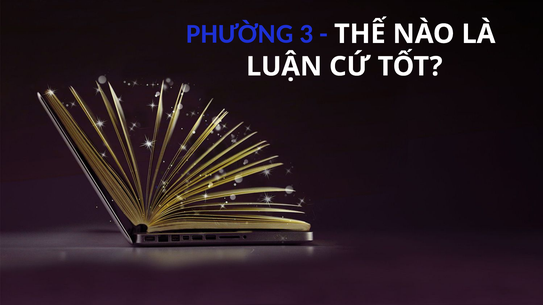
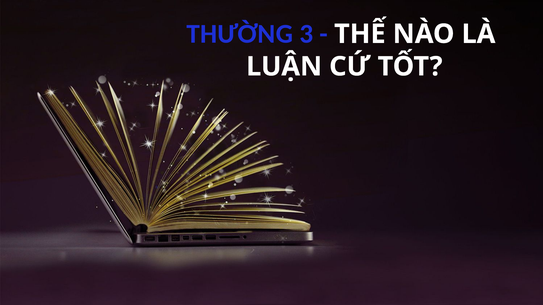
PHƯỜNG: PHƯỜNG -> THƯỜNG
